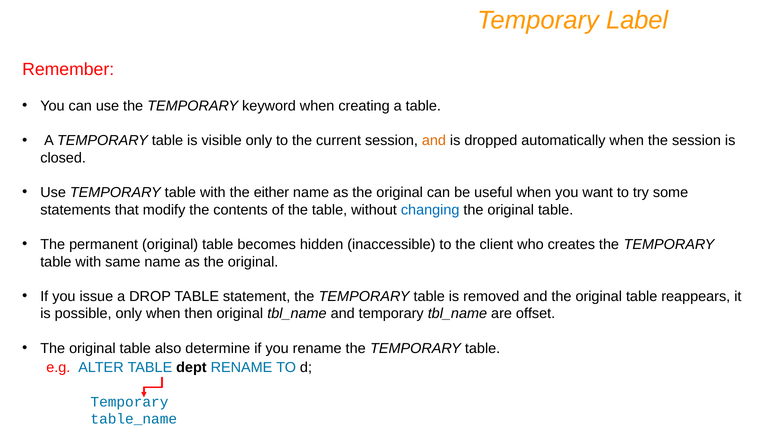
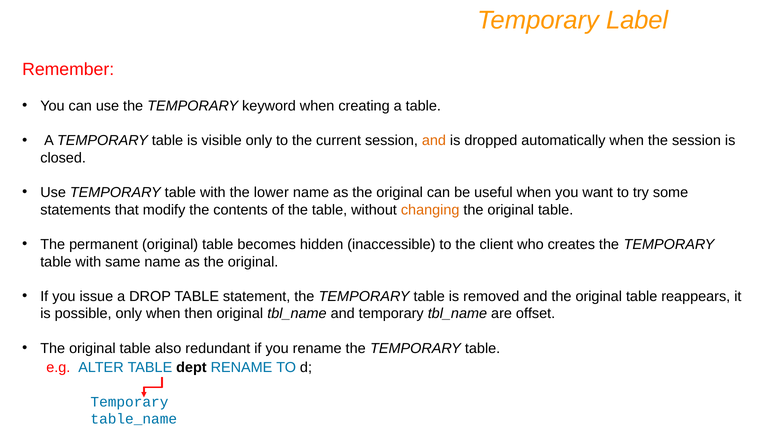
either: either -> lower
changing colour: blue -> orange
determine: determine -> redundant
